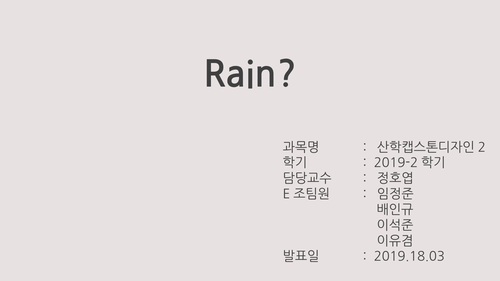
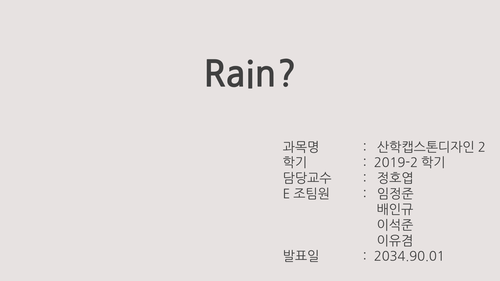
2019.18.03: 2019.18.03 -> 2034.90.01
